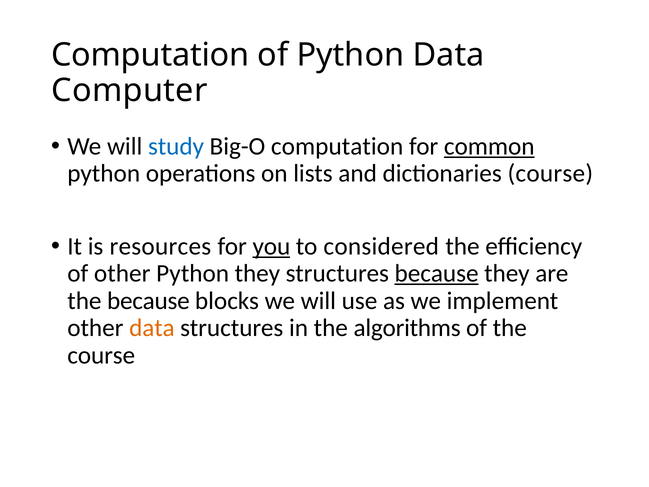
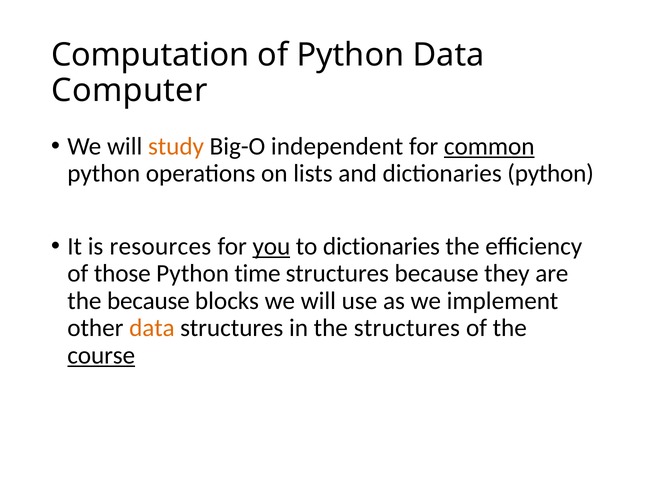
study colour: blue -> orange
Big-O computation: computation -> independent
dictionaries course: course -> python
to considered: considered -> dictionaries
of other: other -> those
Python they: they -> time
because at (437, 273) underline: present -> none
the algorithms: algorithms -> structures
course at (101, 355) underline: none -> present
